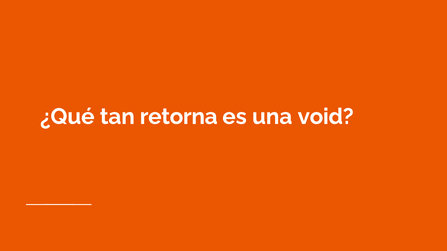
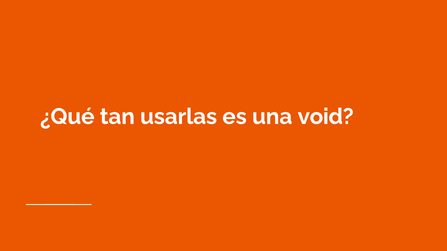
retorna: retorna -> usarlas
